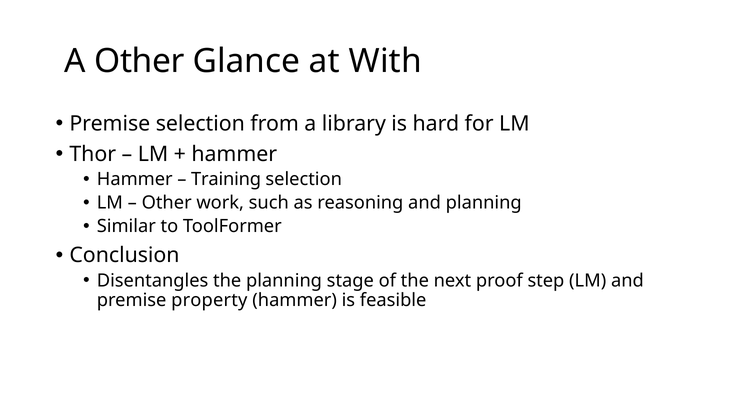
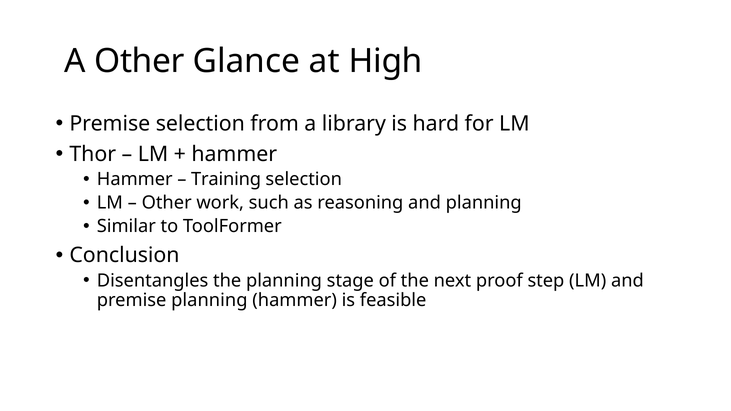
With: With -> High
premise property: property -> planning
